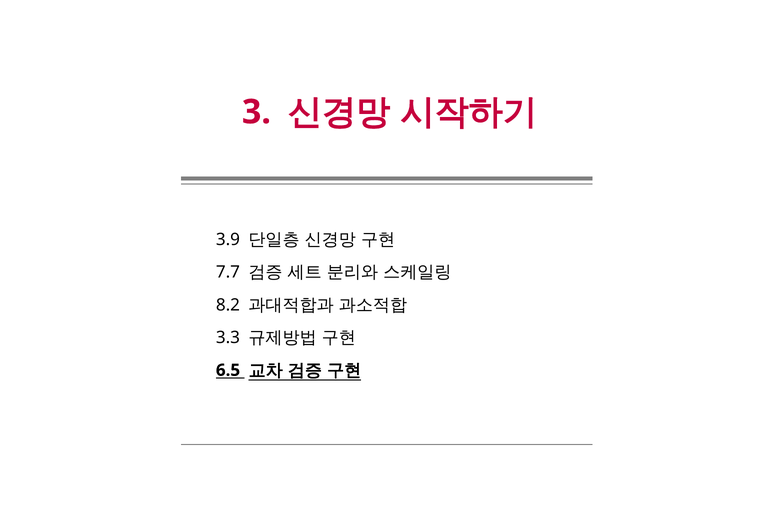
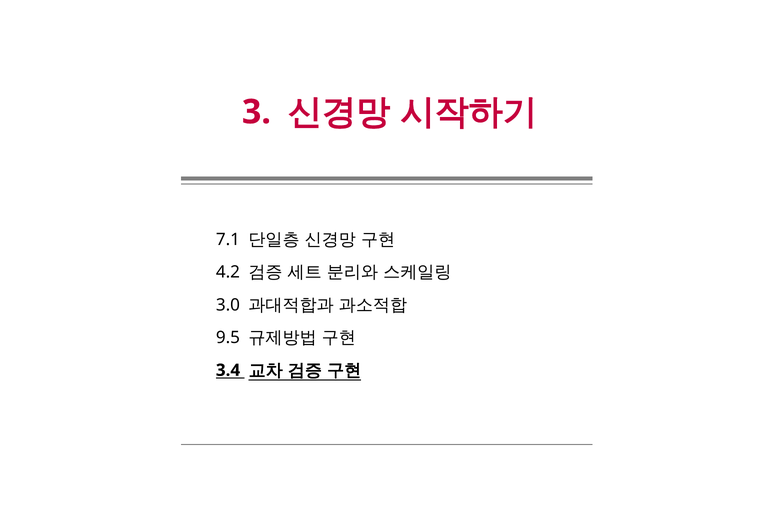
3.9: 3.9 -> 7.1
7.7: 7.7 -> 4.2
8.2: 8.2 -> 3.0
3.3: 3.3 -> 9.5
6.5: 6.5 -> 3.4
